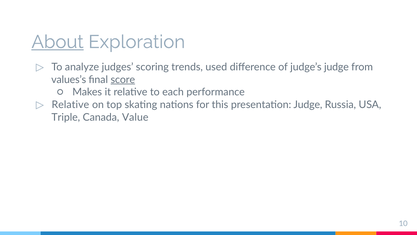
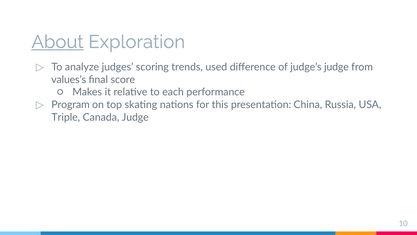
score underline: present -> none
Relative at (70, 105): Relative -> Program
presentation Judge: Judge -> China
Canada Value: Value -> Judge
